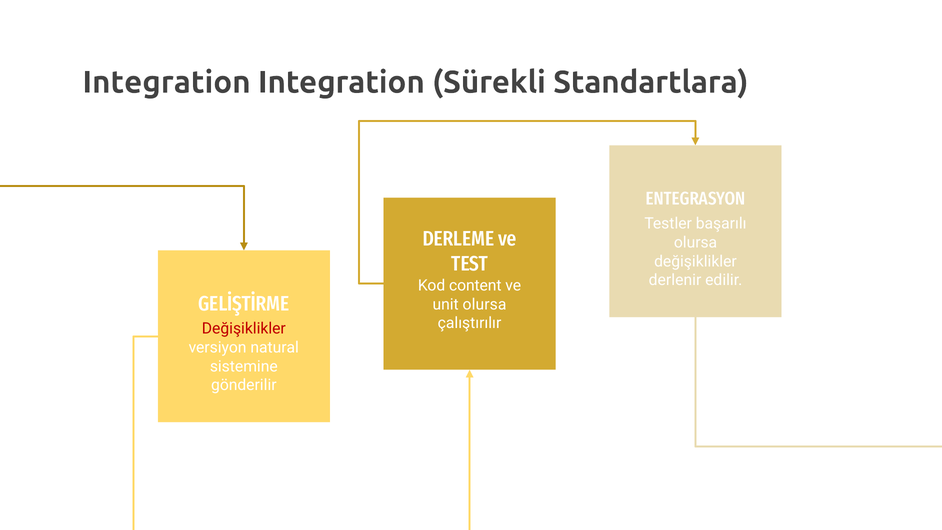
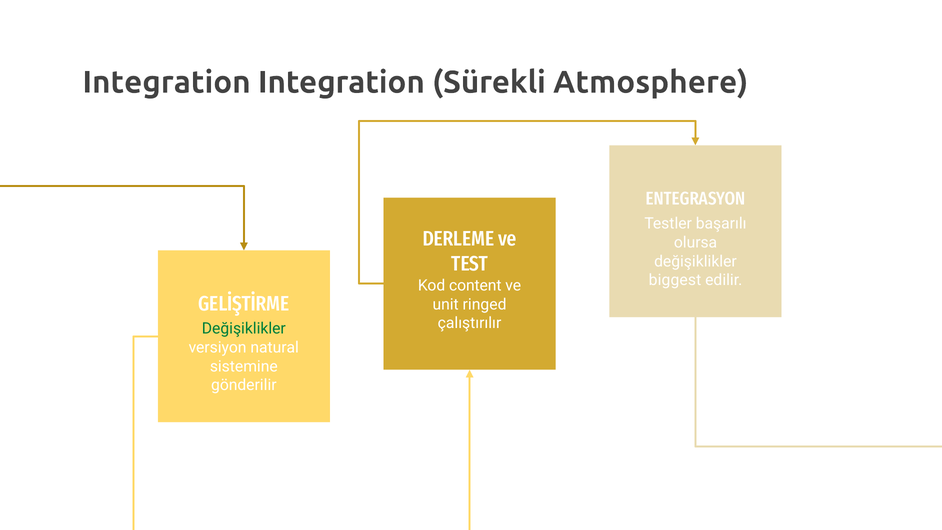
Standartlara: Standartlara -> Atmosphere
derlenir: derlenir -> biggest
unit olursa: olursa -> ringed
Değişiklikler at (244, 329) colour: red -> green
